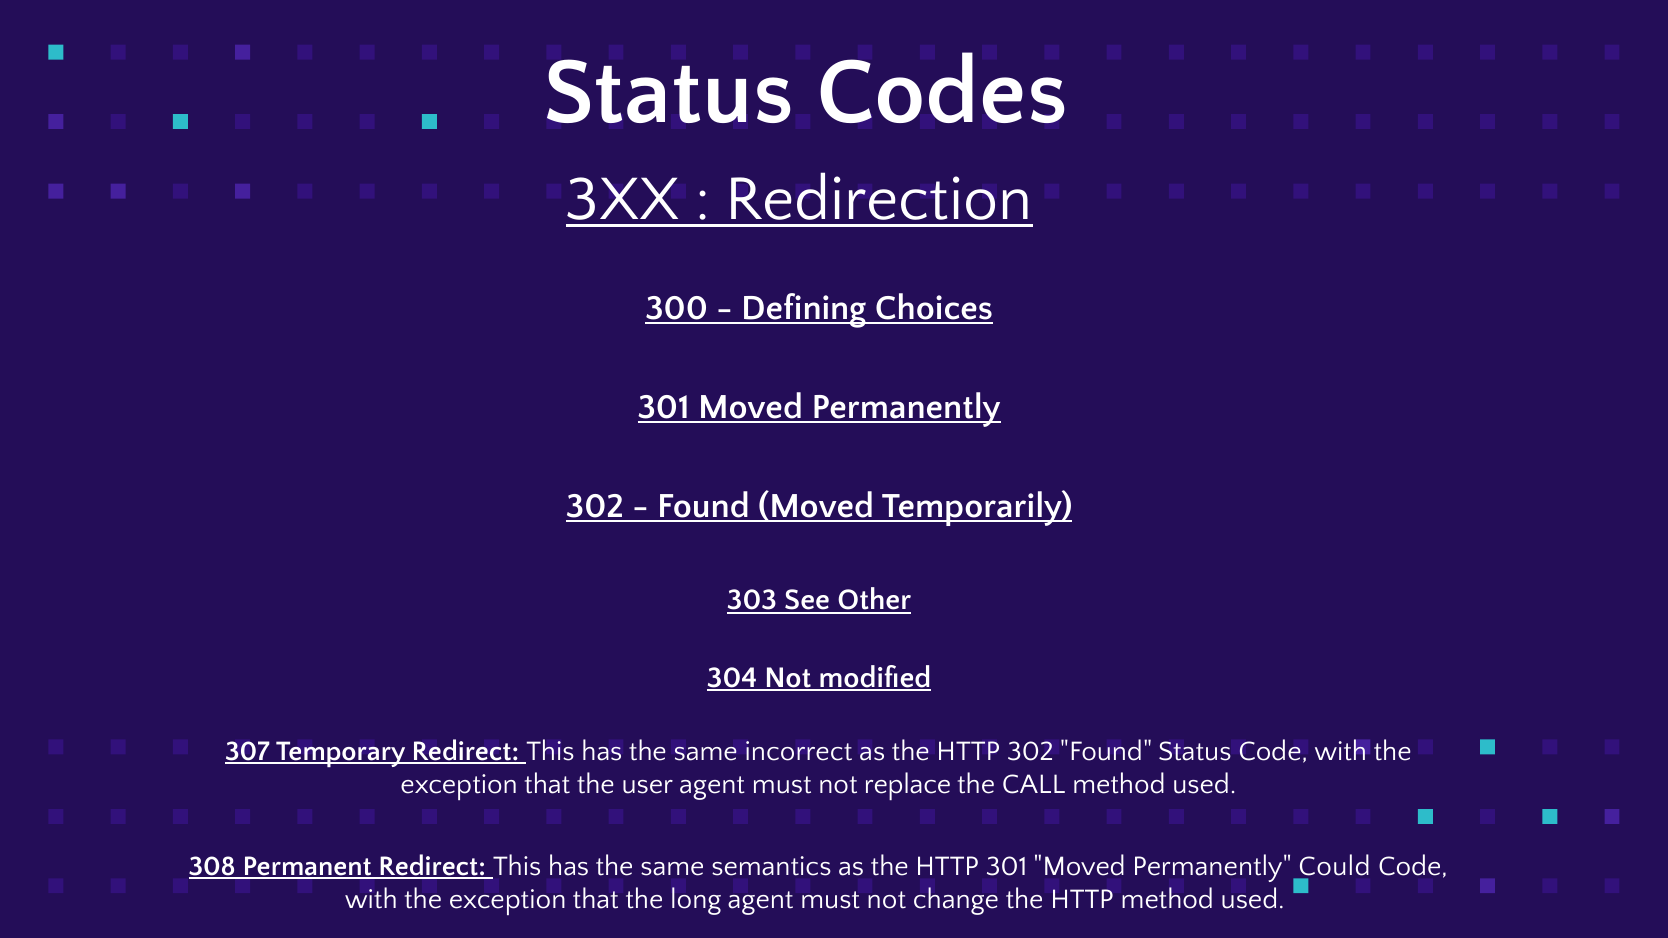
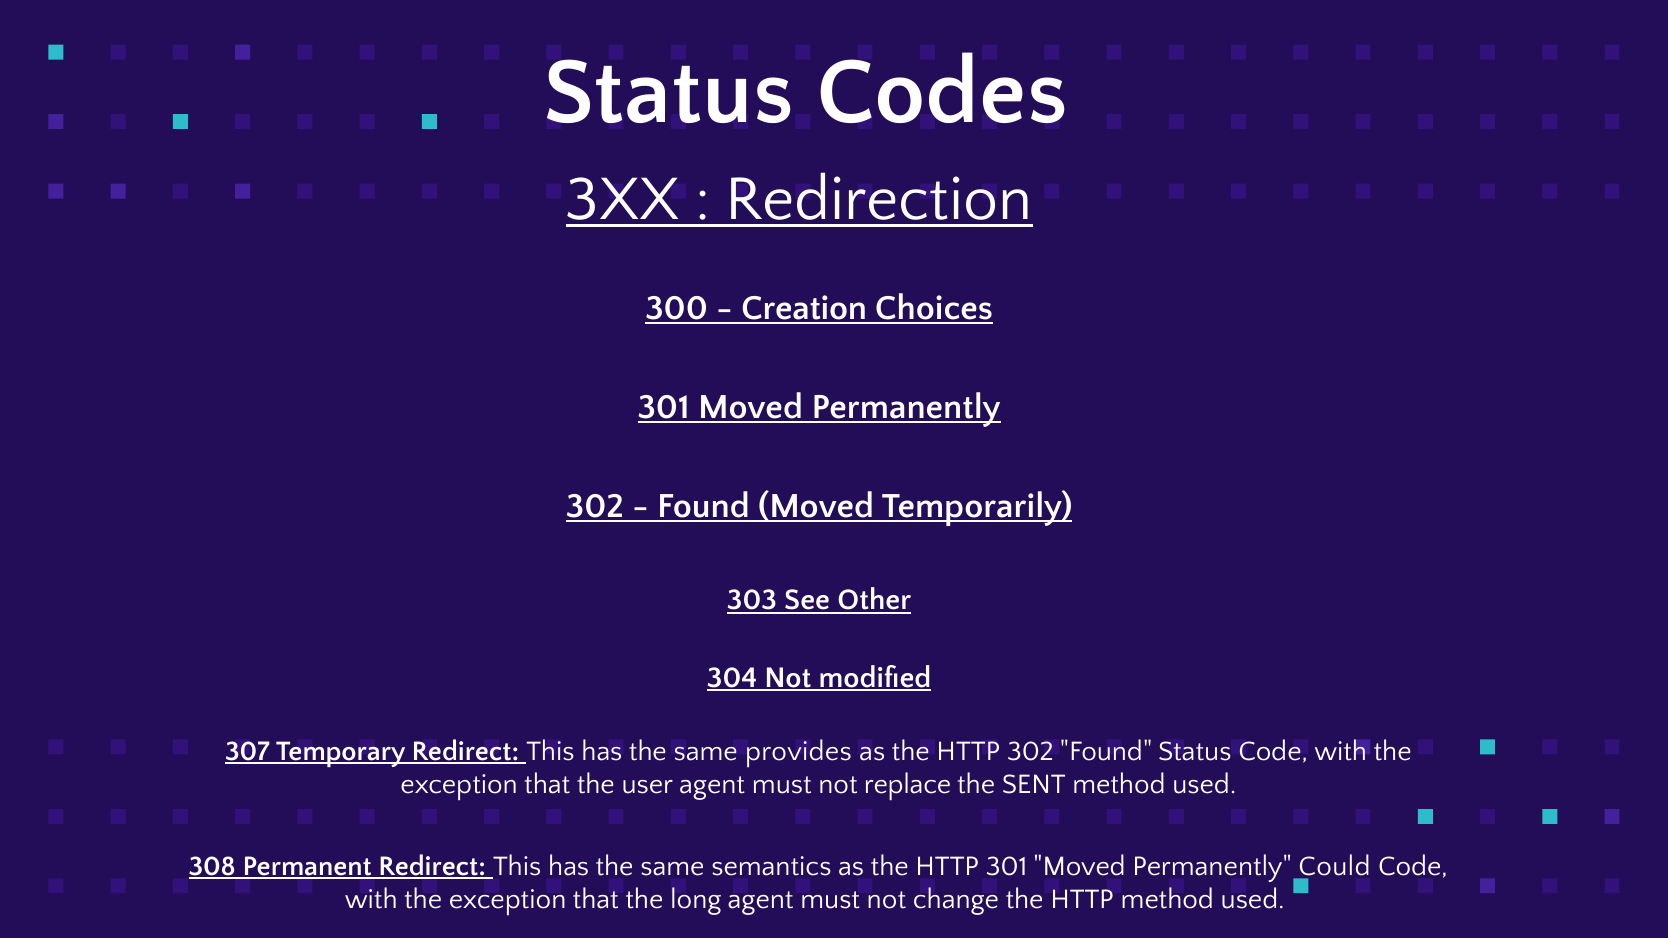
Defining: Defining -> Creation
incorrect: incorrect -> provides
CALL: CALL -> SENT
